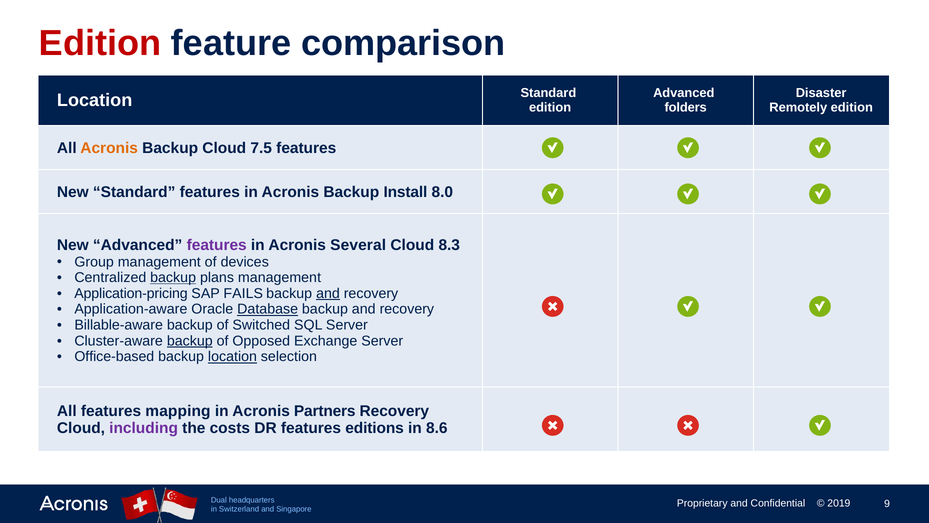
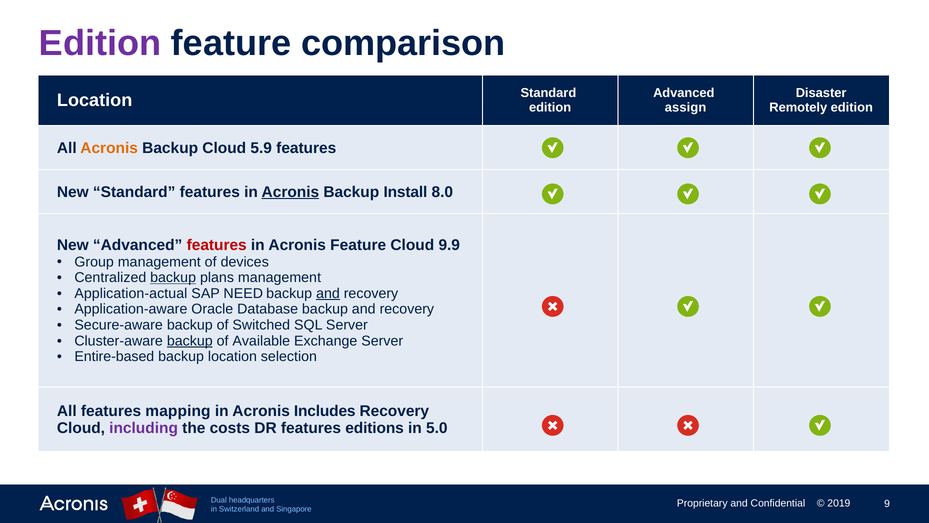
Edition at (100, 43) colour: red -> purple
folders: folders -> assign
7.5: 7.5 -> 5.9
Acronis at (290, 192) underline: none -> present
features at (217, 245) colour: purple -> red
Acronis Several: Several -> Feature
8.3: 8.3 -> 9.9
Application-pricing: Application-pricing -> Application-actual
FAILS: FAILS -> NEED
Database underline: present -> none
Billable-aware: Billable-aware -> Secure-aware
Opposed: Opposed -> Available
Office-based: Office-based -> Entire-based
location at (232, 356) underline: present -> none
Partners: Partners -> Includes
8.6: 8.6 -> 5.0
